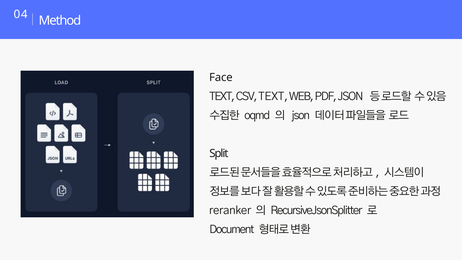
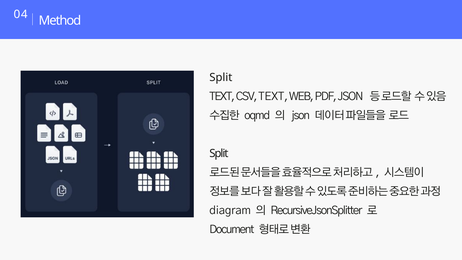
Face at (221, 77): Face -> Split
reranker: reranker -> diagram
